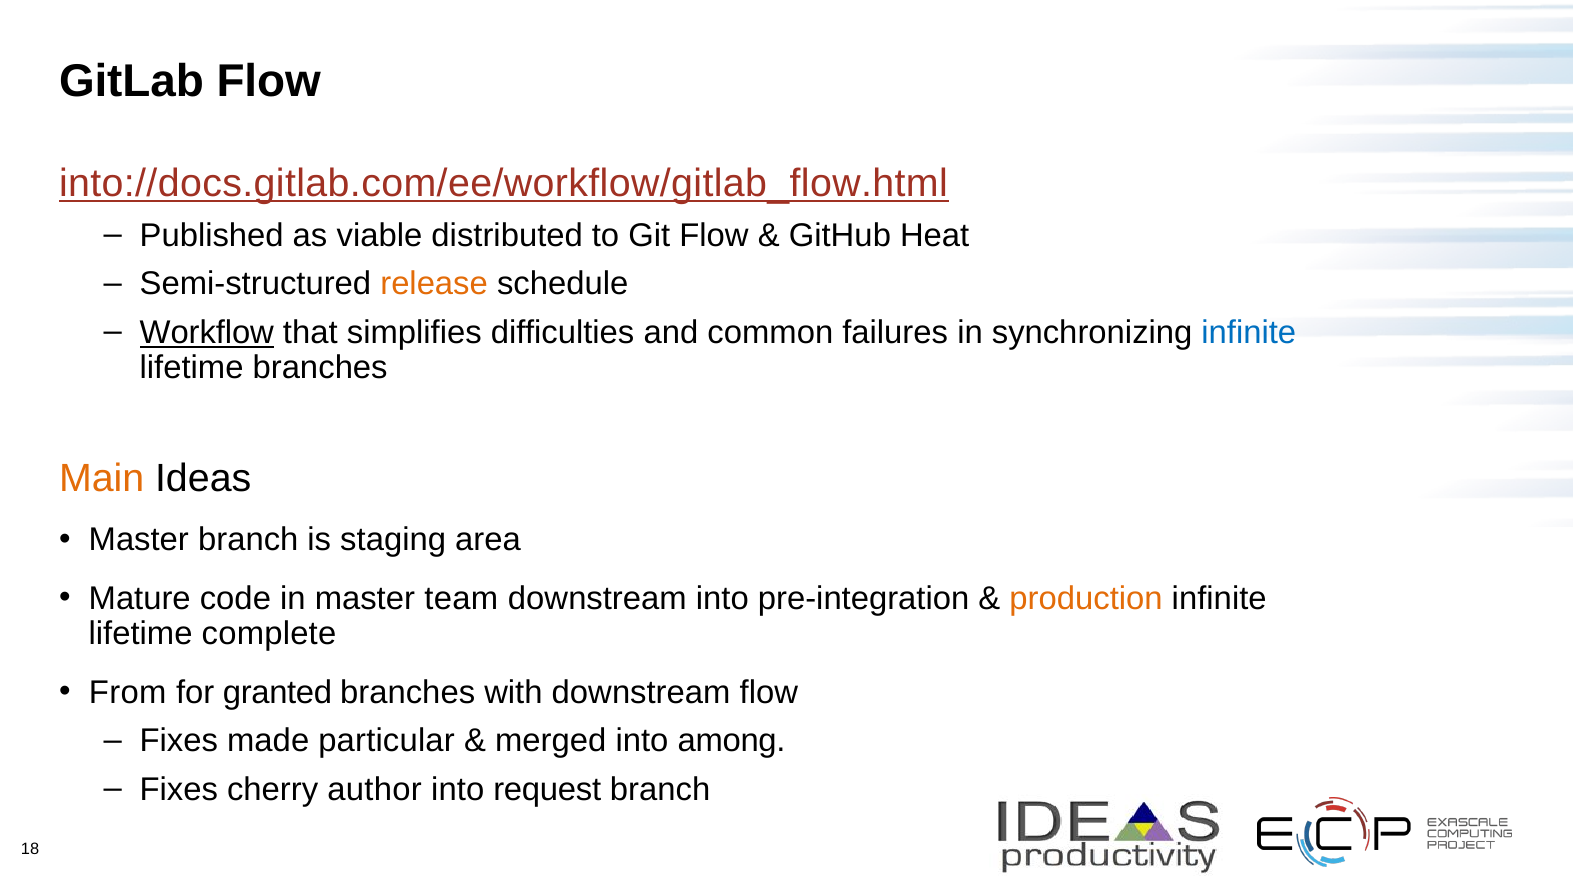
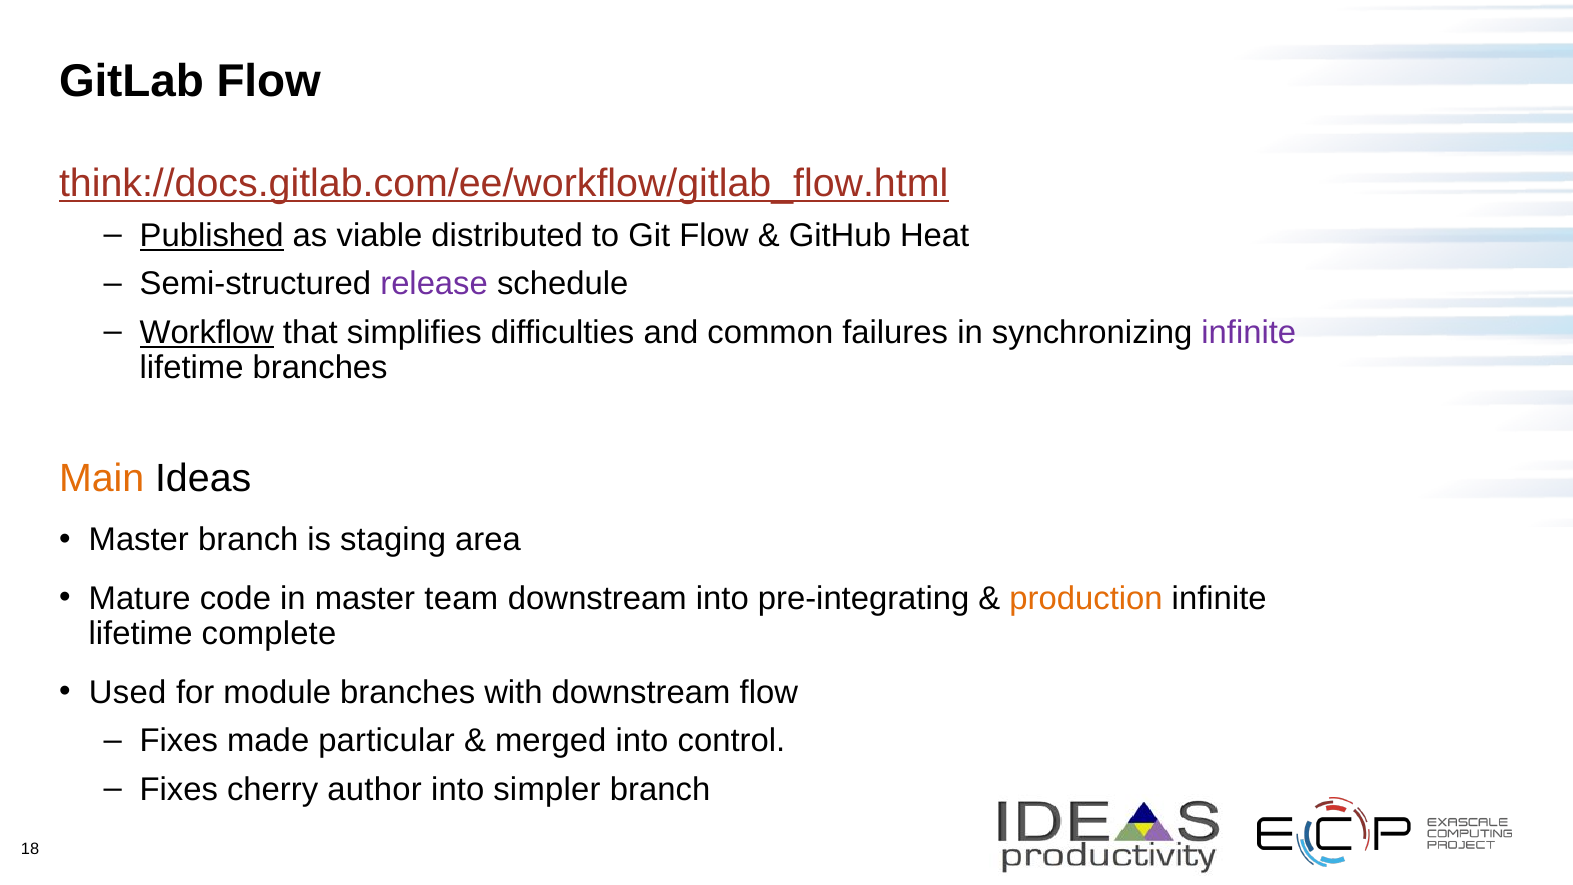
into://docs.gitlab.com/ee/workflow/gitlab_flow.html: into://docs.gitlab.com/ee/workflow/gitlab_flow.html -> think://docs.gitlab.com/ee/workflow/gitlab_flow.html
Published underline: none -> present
release colour: orange -> purple
infinite at (1249, 333) colour: blue -> purple
pre-integration: pre-integration -> pre-integrating
From: From -> Used
granted: granted -> module
among: among -> control
request: request -> simpler
